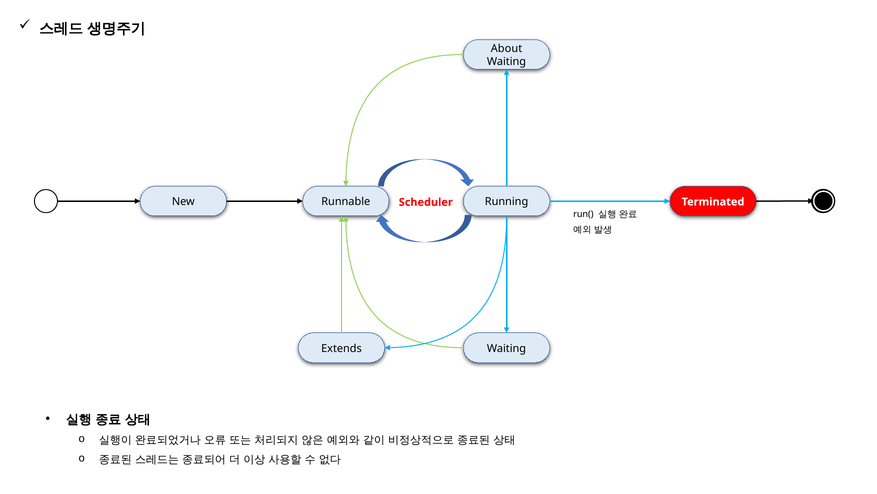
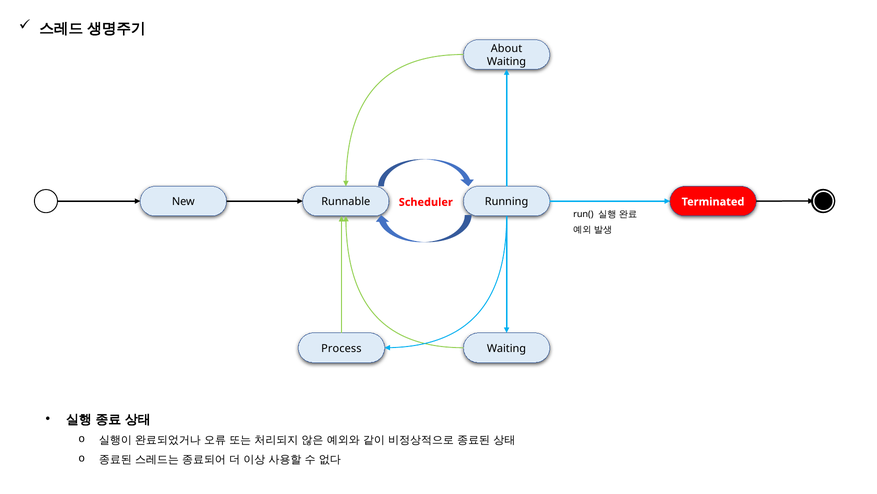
Extends: Extends -> Process
